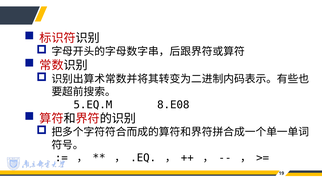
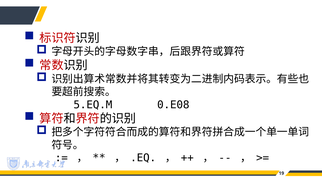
8.E08: 8.E08 -> 0.E08
